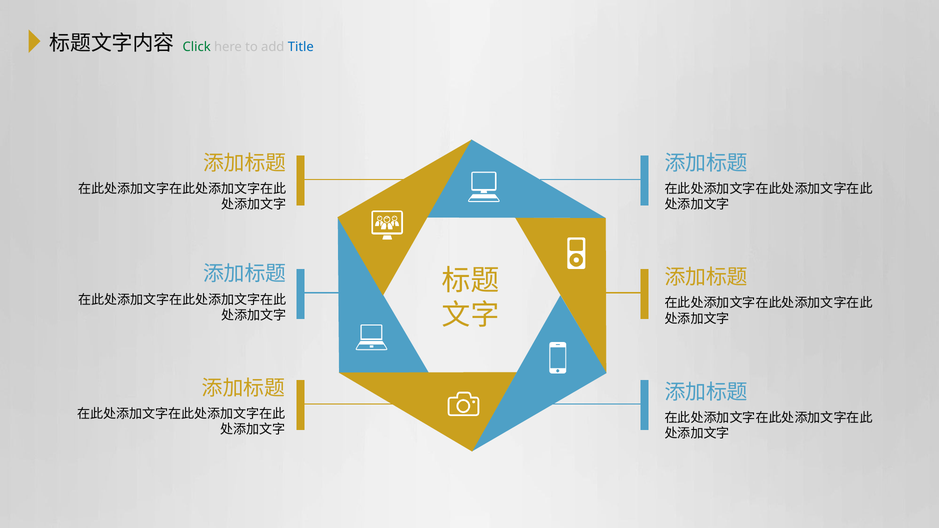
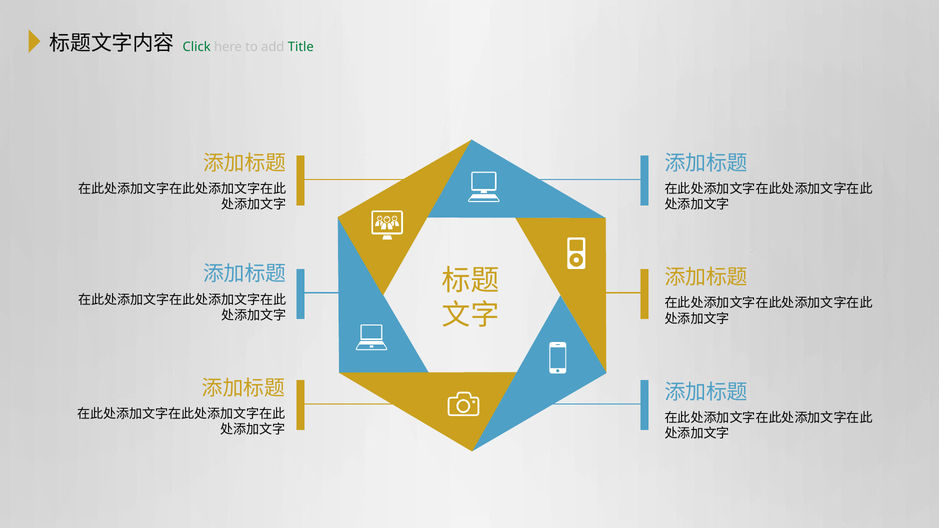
Title colour: blue -> green
